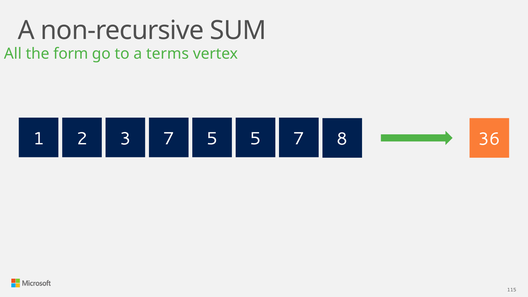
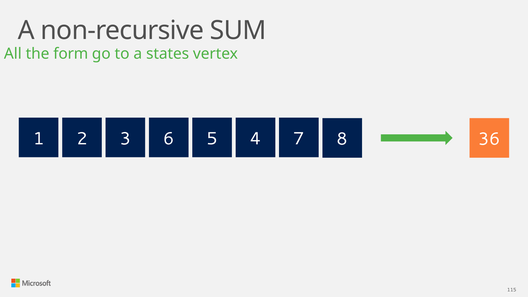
terms: terms -> states
3 7: 7 -> 6
5 5: 5 -> 4
